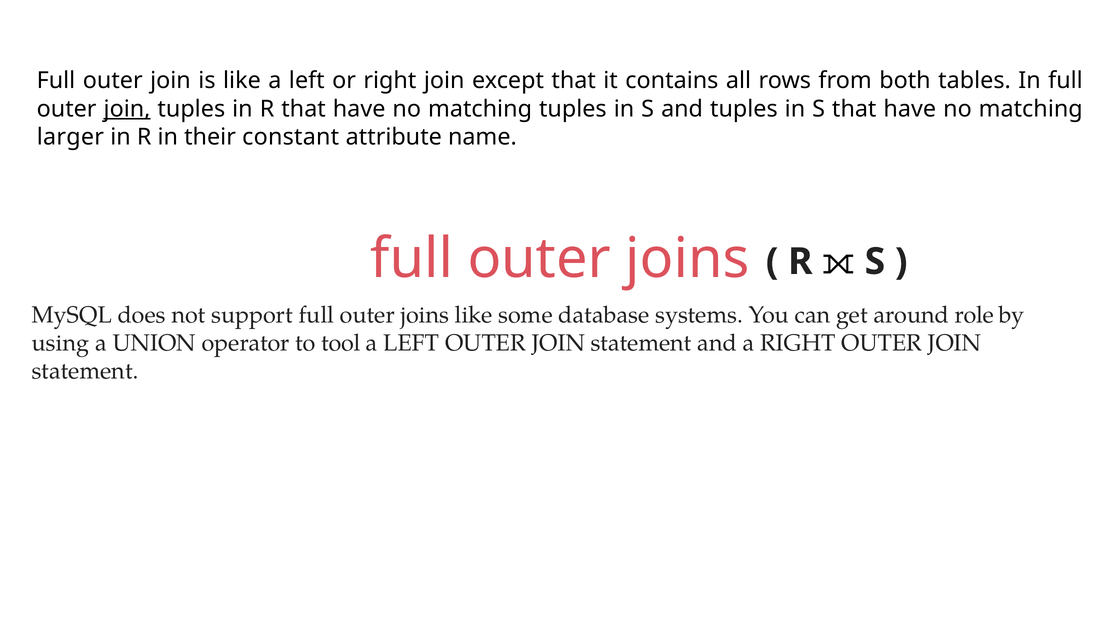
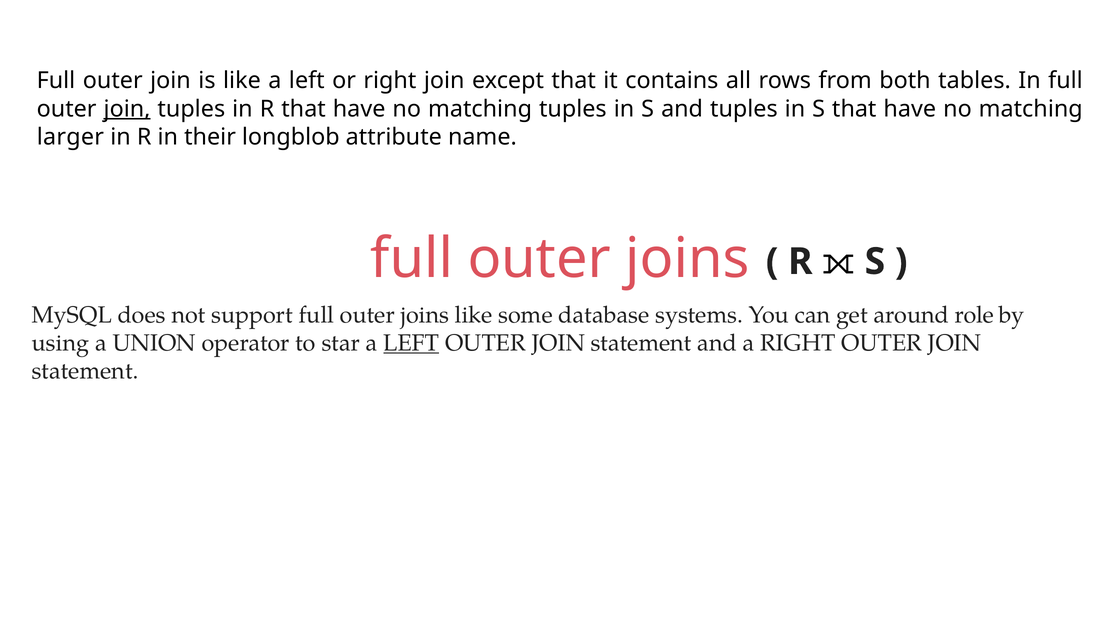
constant: constant -> longblob
tool: tool -> star
LEFT at (411, 343) underline: none -> present
